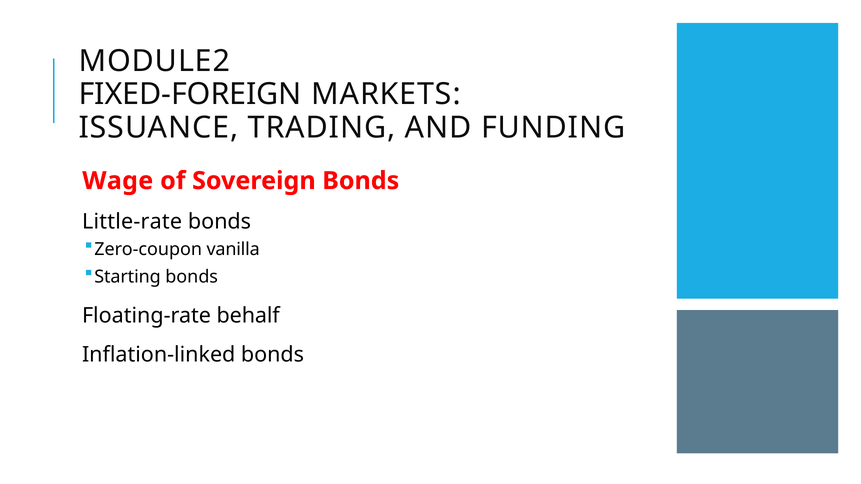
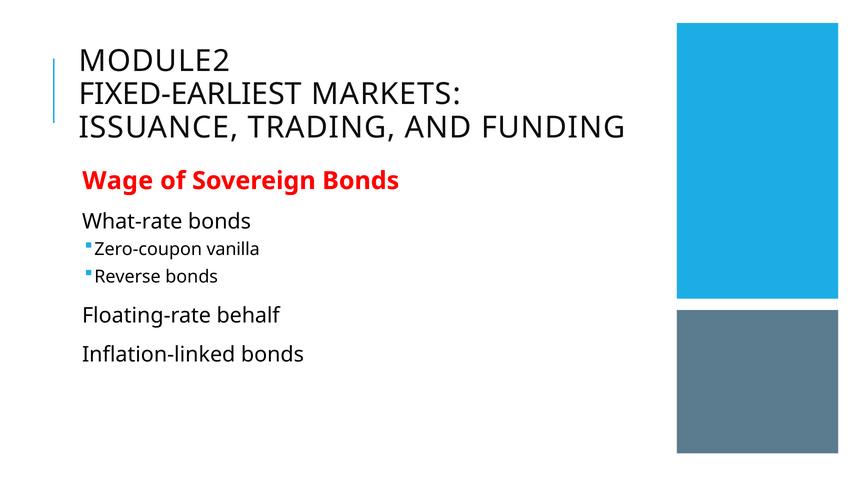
FIXED-FOREIGN: FIXED-FOREIGN -> FIXED-EARLIEST
Little-rate: Little-rate -> What-rate
Starting: Starting -> Reverse
